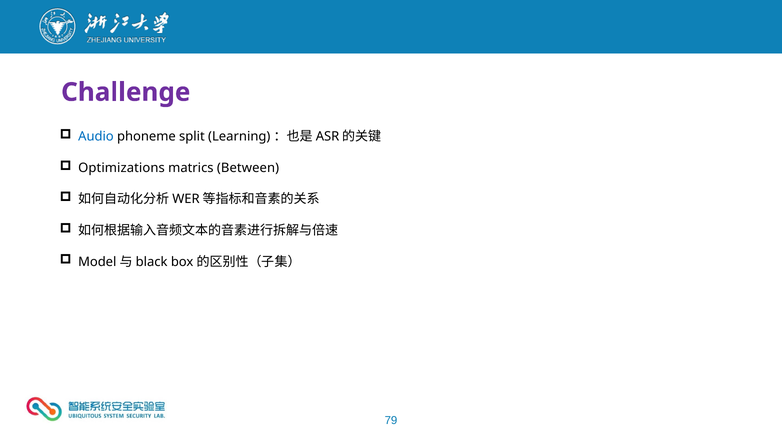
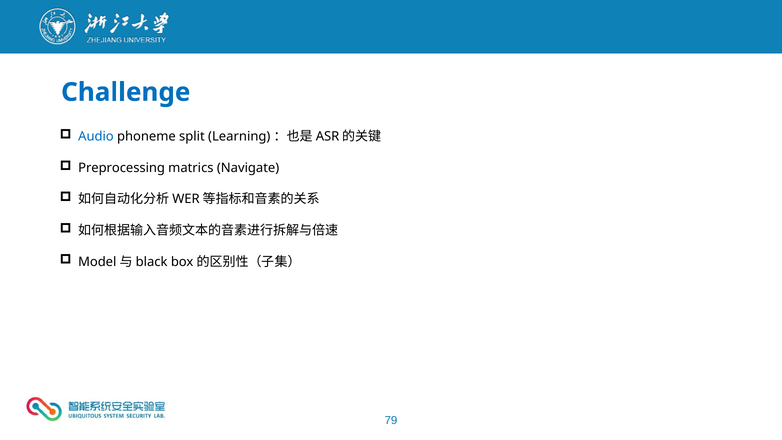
Challenge colour: purple -> blue
Optimizations: Optimizations -> Preprocessing
Between: Between -> Navigate
